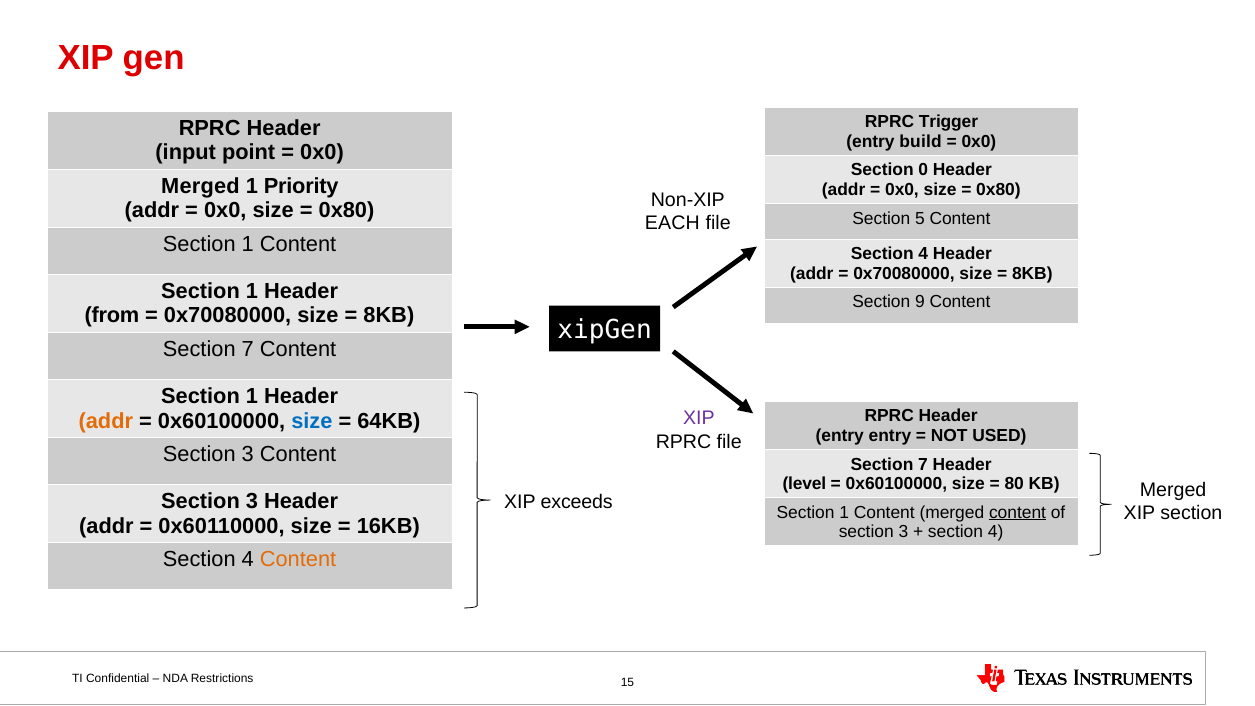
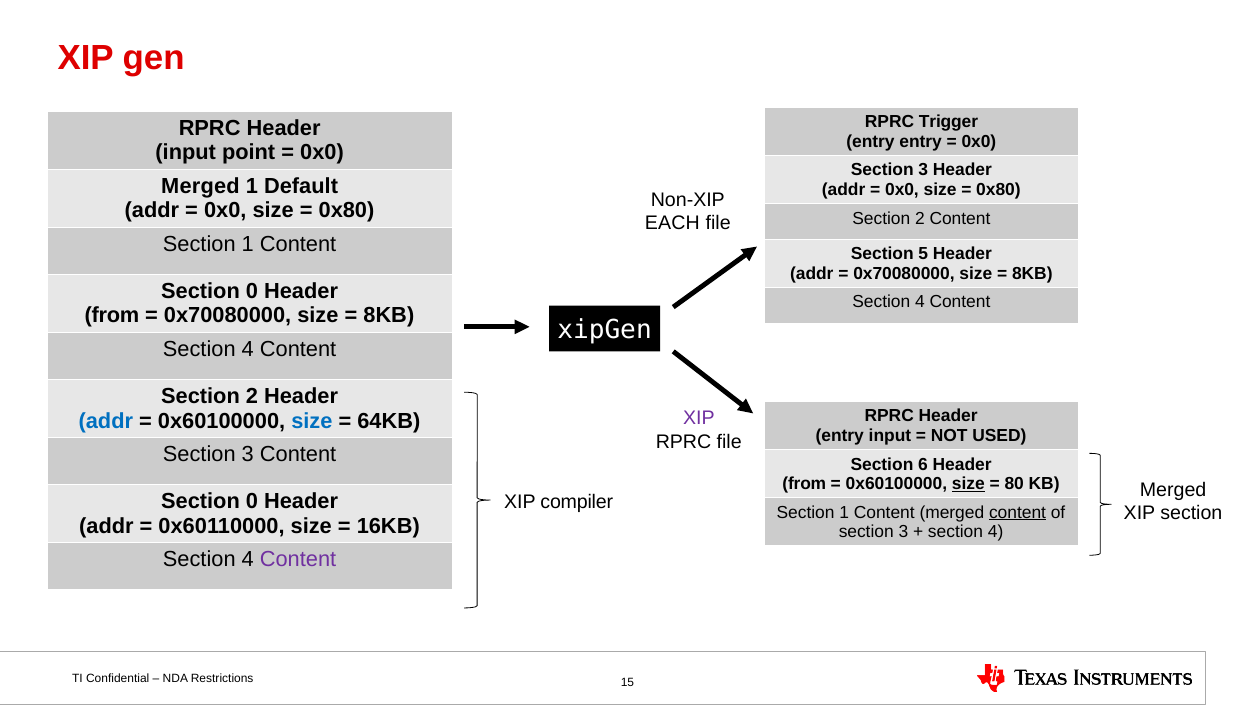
entry build: build -> entry
0 at (923, 170): 0 -> 3
Priority: Priority -> Default
5 at (920, 218): 5 -> 2
4 at (923, 254): 4 -> 5
1 at (252, 291): 1 -> 0
9 at (920, 302): 9 -> 4
7 at (248, 349): 7 -> 4
1 at (252, 397): 1 -> 2
addr at (106, 421) colour: orange -> blue
entry entry: entry -> input
7 at (923, 464): 7 -> 6
level at (804, 484): level -> from
size at (968, 484) underline: none -> present
3 at (252, 502): 3 -> 0
exceeds: exceeds -> compiler
Content at (298, 560) colour: orange -> purple
